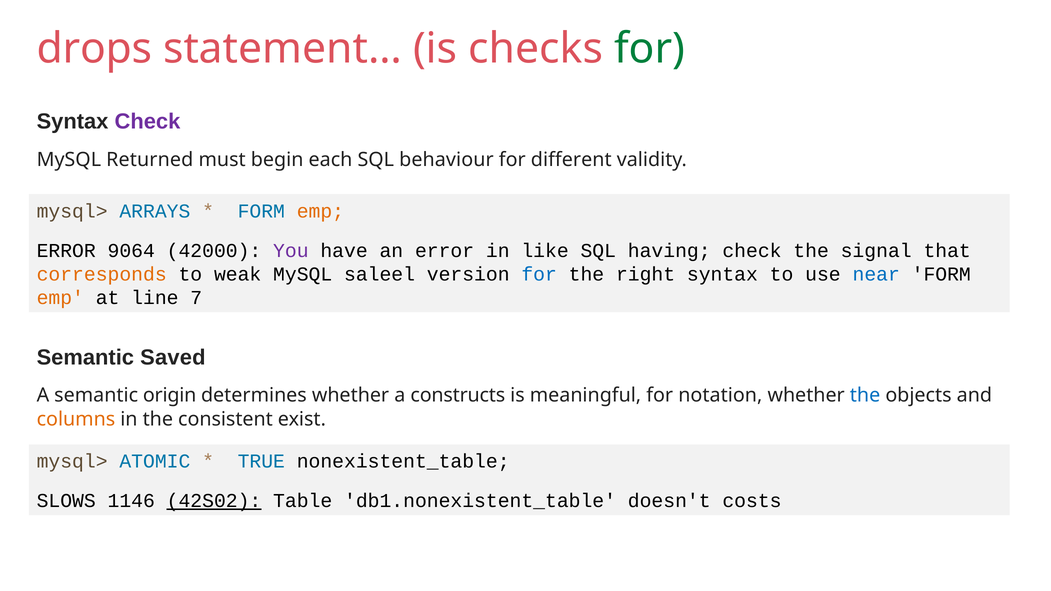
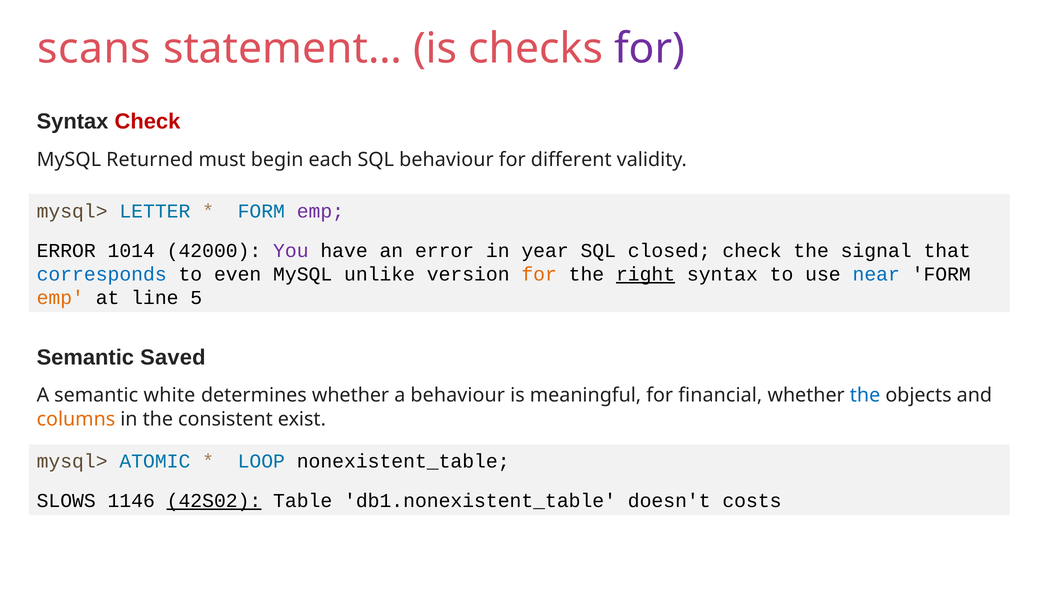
drops: drops -> scans
for at (650, 49) colour: green -> purple
Check at (147, 122) colour: purple -> red
ARRAYS: ARRAYS -> LETTER
emp at (320, 211) colour: orange -> purple
9064: 9064 -> 1014
like: like -> year
having: having -> closed
corresponds colour: orange -> blue
weak: weak -> even
saleel: saleel -> unlike
for at (539, 274) colour: blue -> orange
right underline: none -> present
7: 7 -> 5
origin: origin -> white
a constructs: constructs -> behaviour
notation: notation -> financial
TRUE: TRUE -> LOOP
